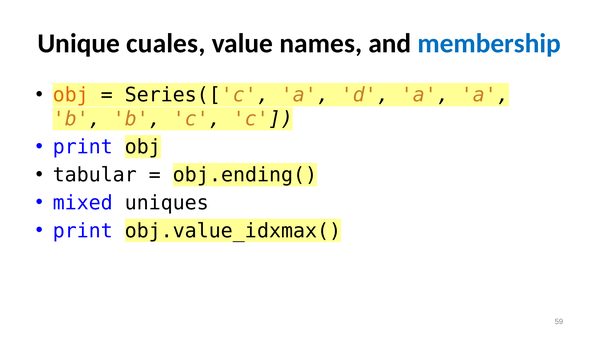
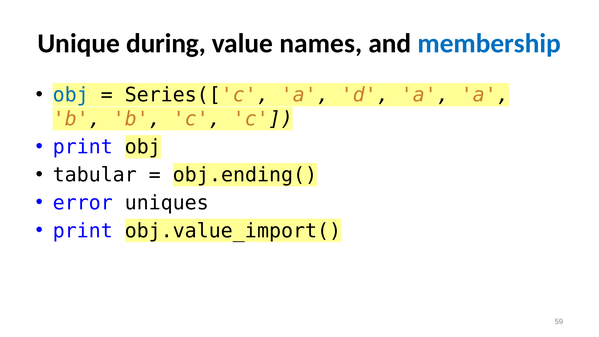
cuales: cuales -> during
obj at (71, 95) colour: orange -> blue
mixed: mixed -> error
obj.value_idxmax(: obj.value_idxmax( -> obj.value_import(
